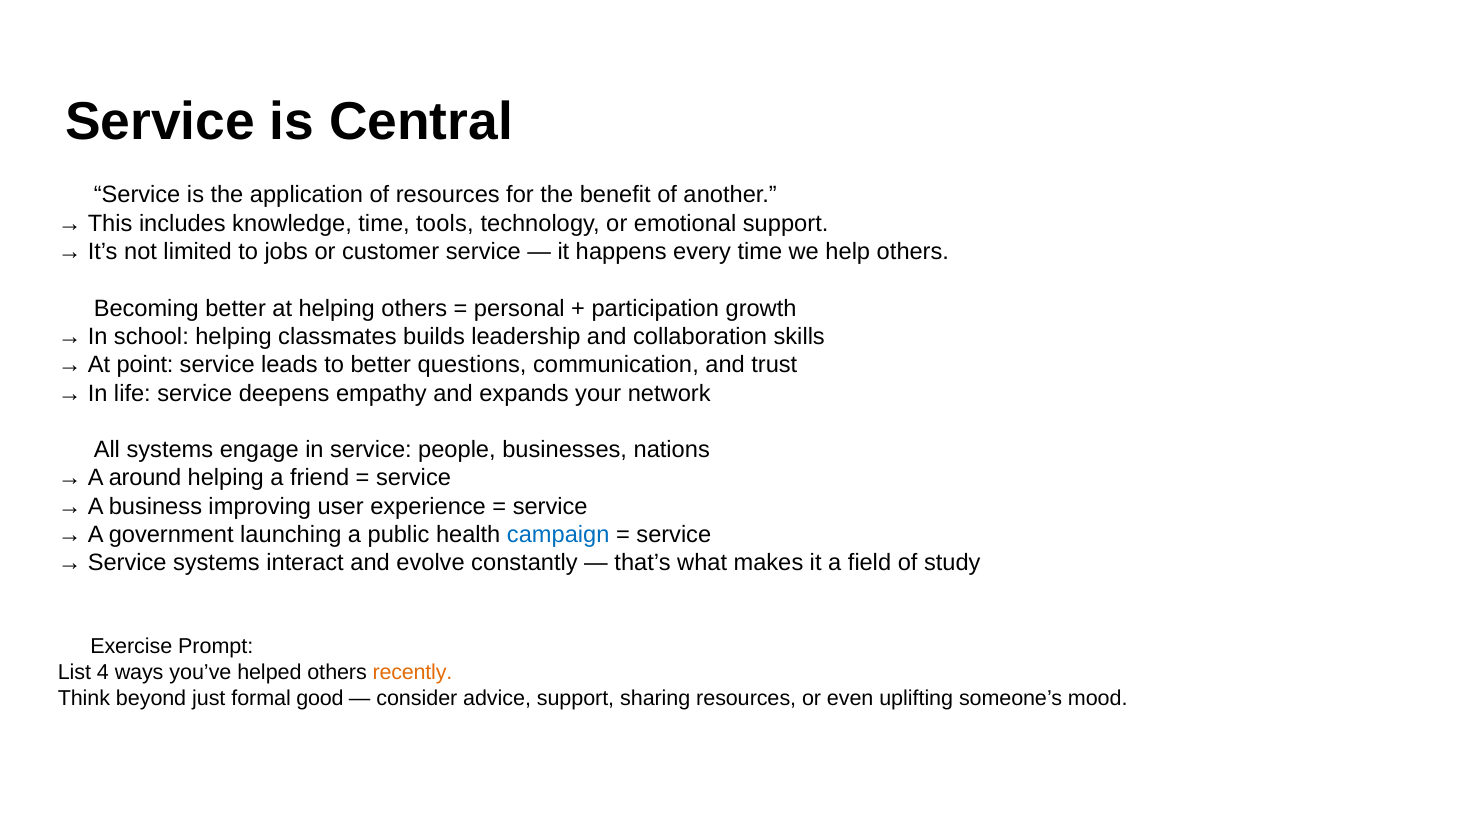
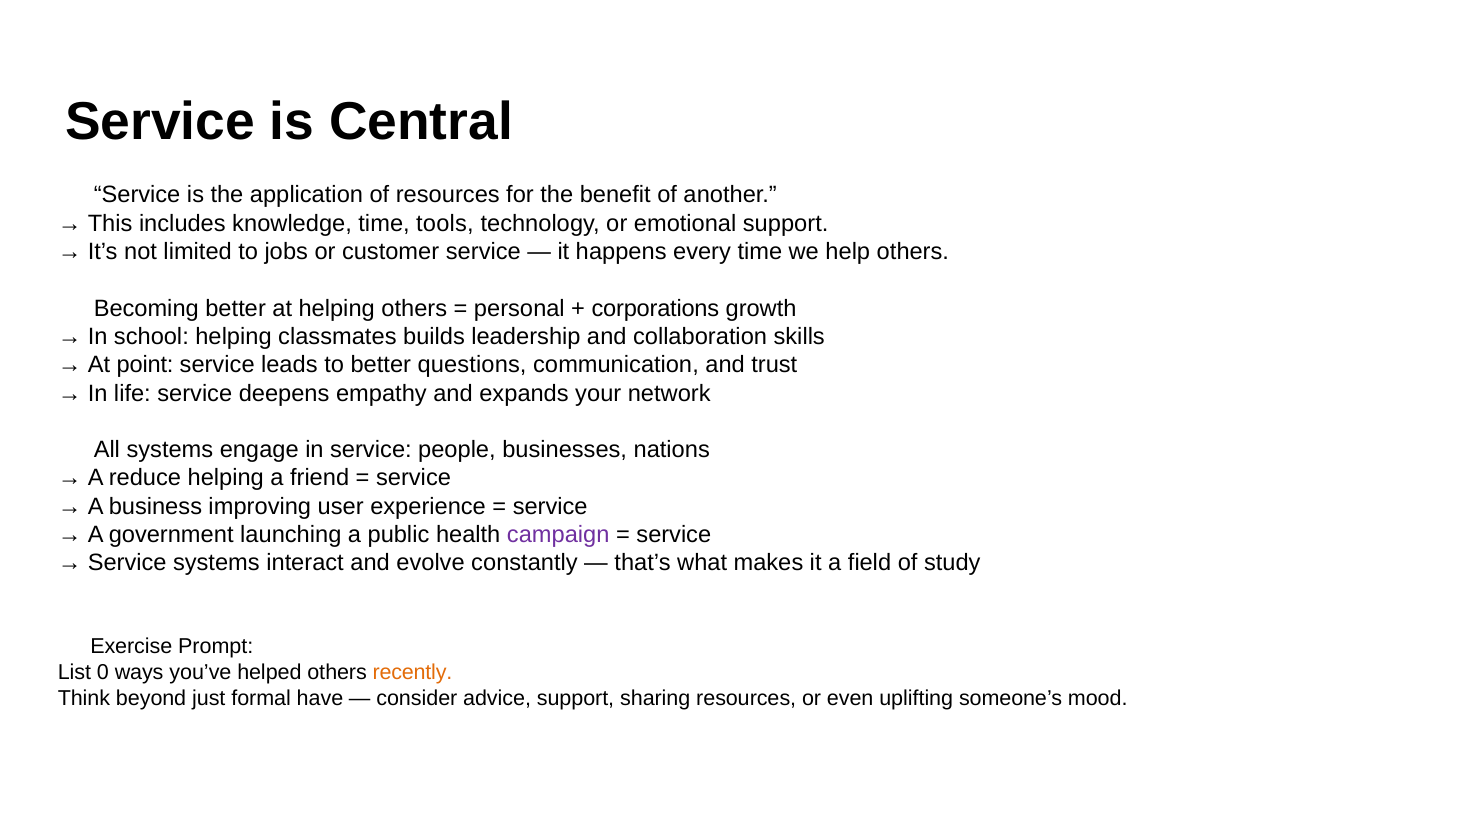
participation: participation -> corporations
around: around -> reduce
campaign colour: blue -> purple
4: 4 -> 0
good: good -> have
